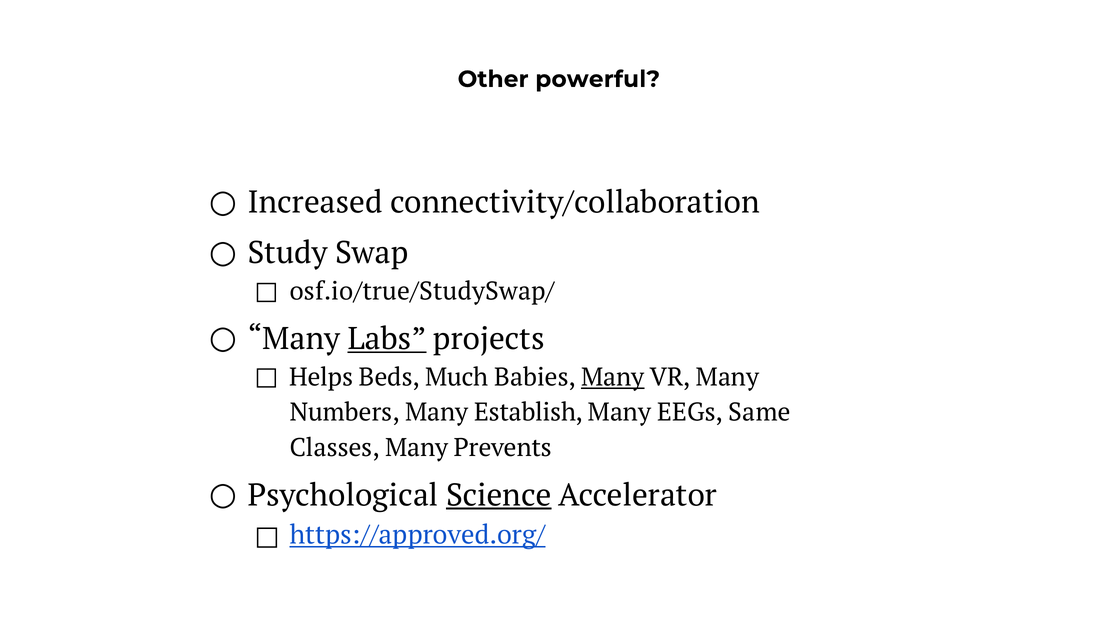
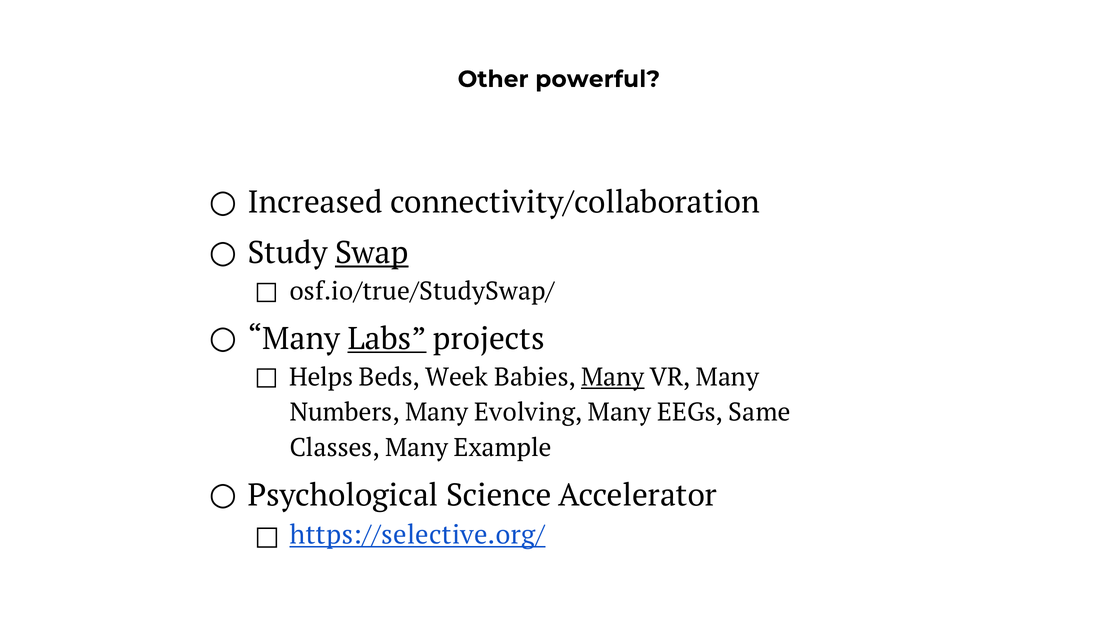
Swap underline: none -> present
Much: Much -> Week
Establish: Establish -> Evolving
Prevents: Prevents -> Example
Science underline: present -> none
https://approved.org/: https://approved.org/ -> https://selective.org/
